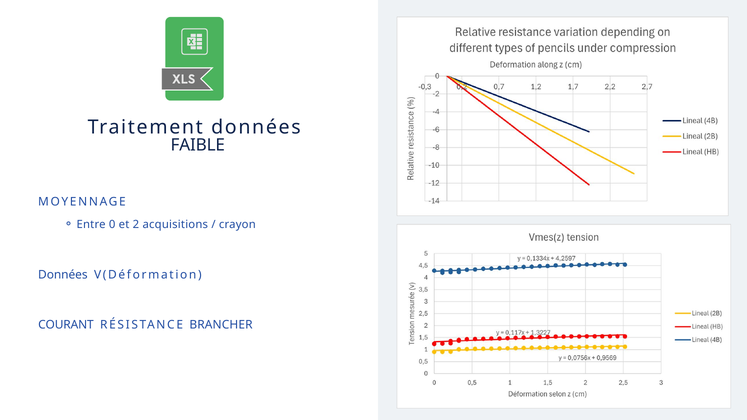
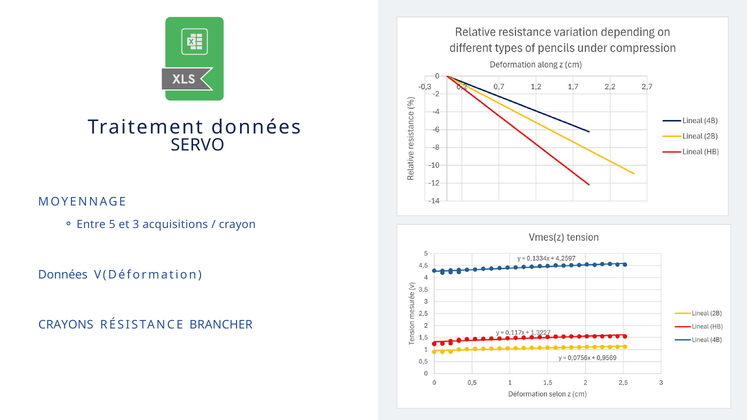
FAIBLE: FAIBLE -> SERVO
0: 0 -> 5
2: 2 -> 3
COURANT: COURANT -> CRAYONS
